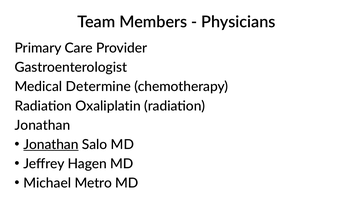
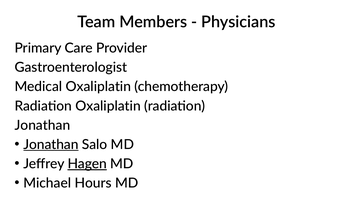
Medical Determine: Determine -> Oxaliplatin
Hagen underline: none -> present
Metro: Metro -> Hours
